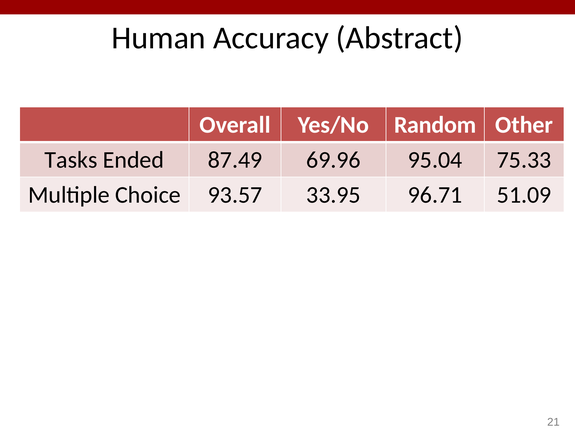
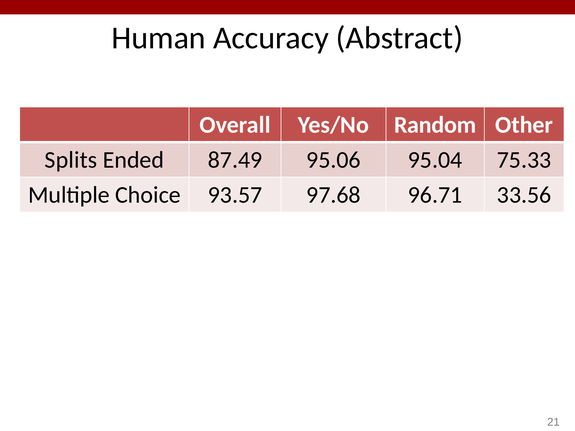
Tasks: Tasks -> Splits
69.96: 69.96 -> 95.06
33.95: 33.95 -> 97.68
51.09: 51.09 -> 33.56
